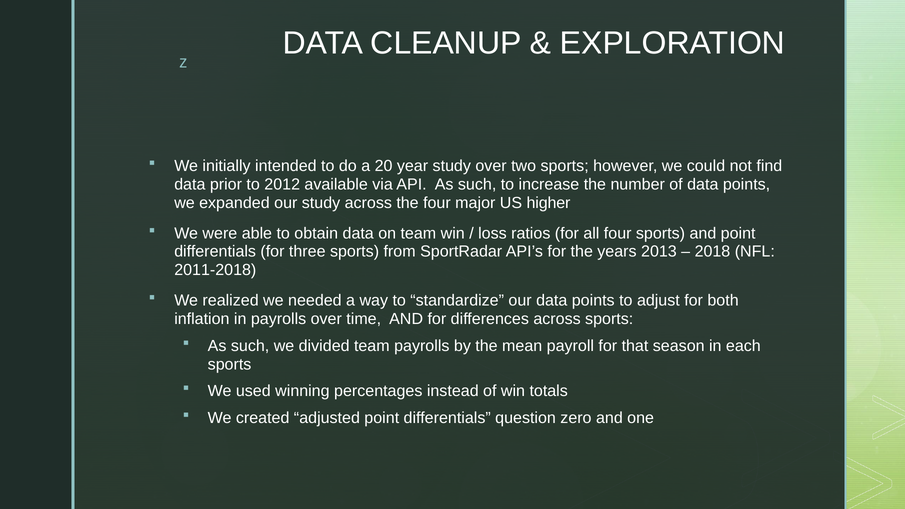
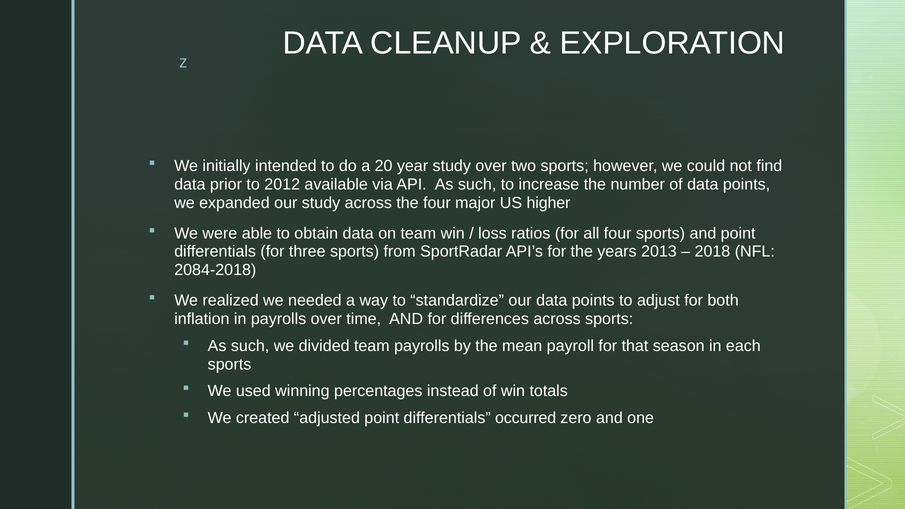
2011-2018: 2011-2018 -> 2084-2018
question: question -> occurred
